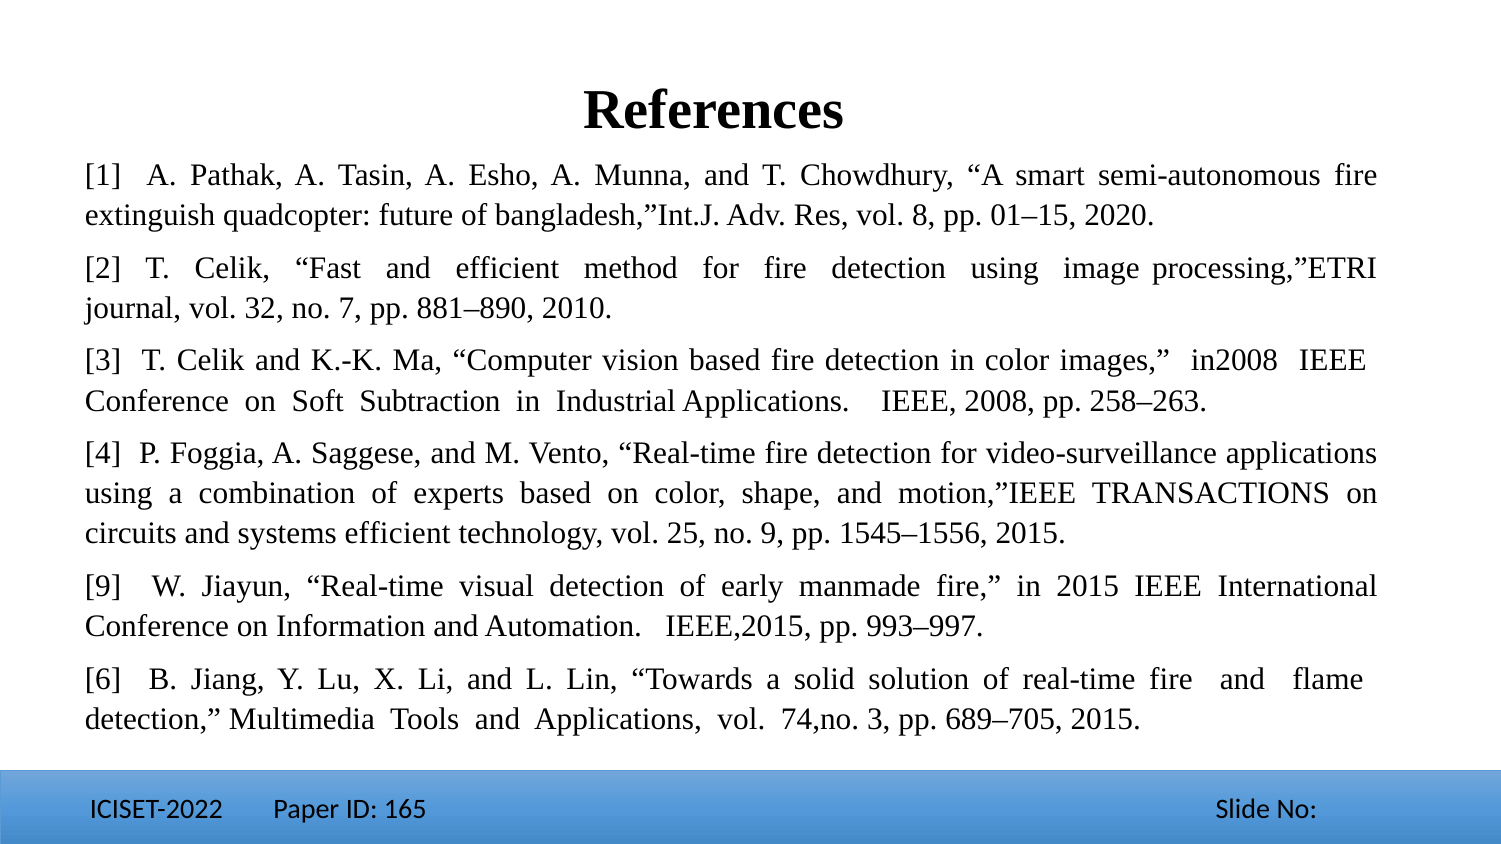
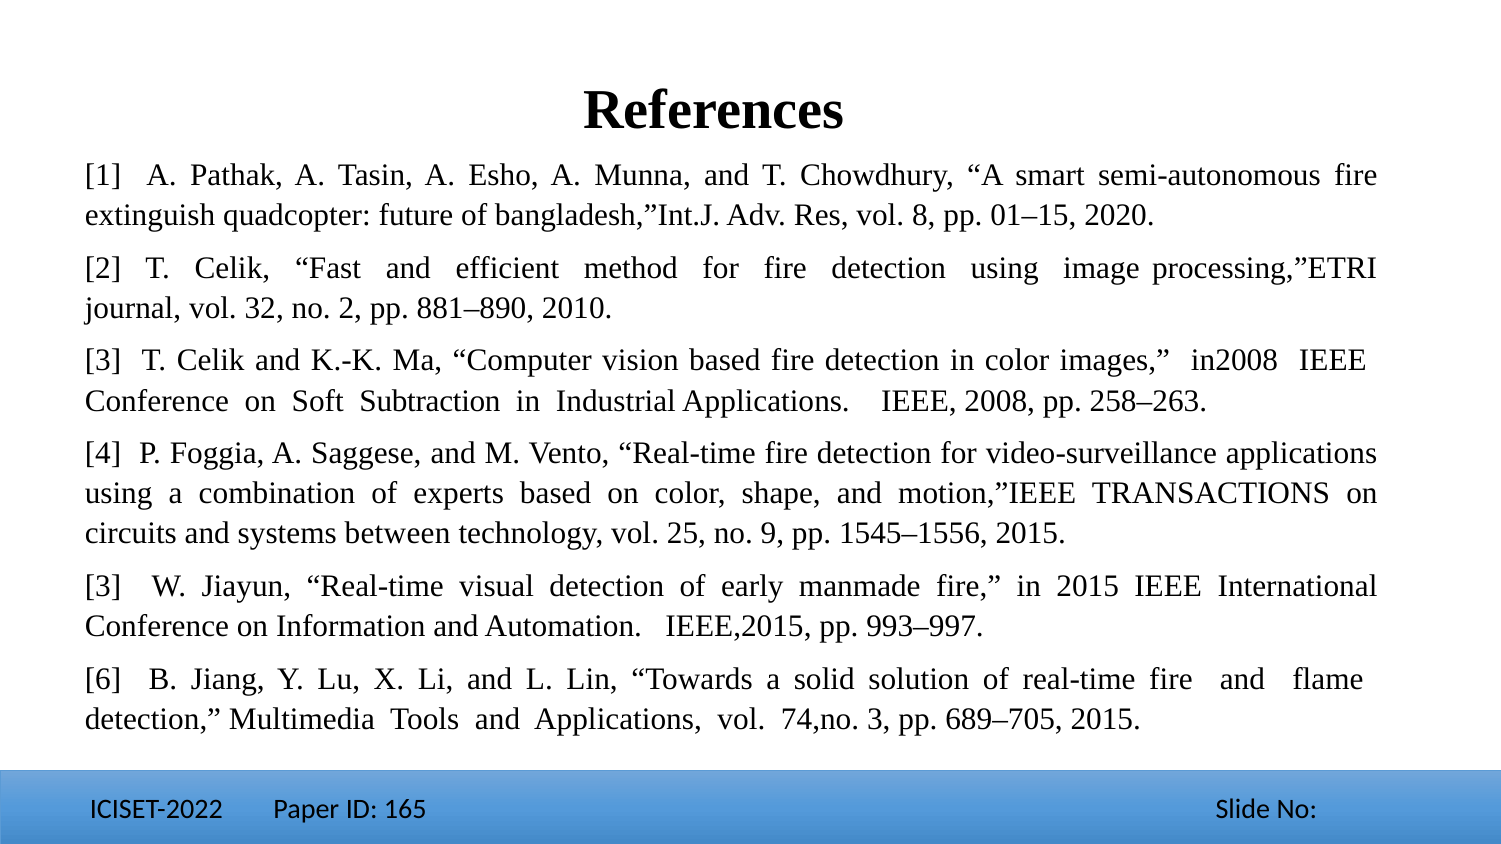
no 7: 7 -> 2
systems efficient: efficient -> between
9 at (103, 586): 9 -> 3
